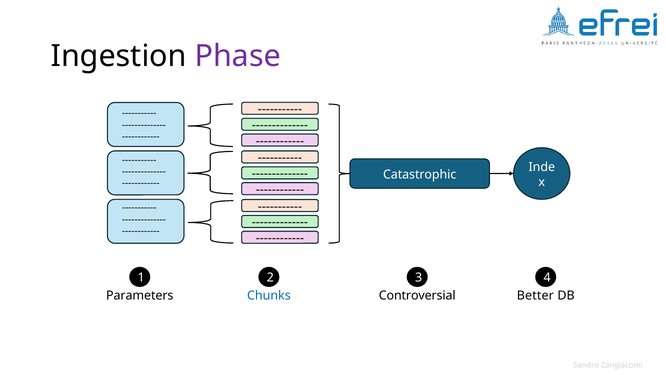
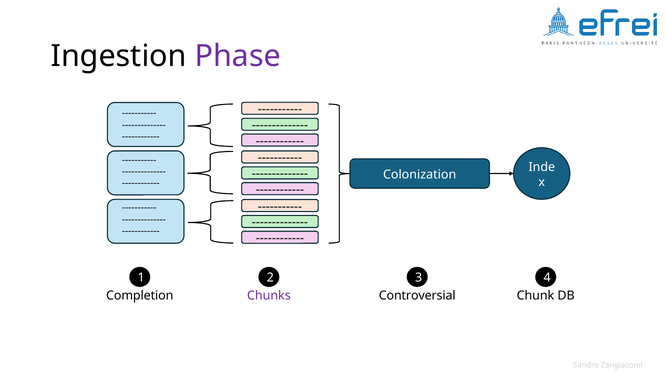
Catastrophic: Catastrophic -> Colonization
Parameters: Parameters -> Completion
Chunks colour: blue -> purple
Better: Better -> Chunk
